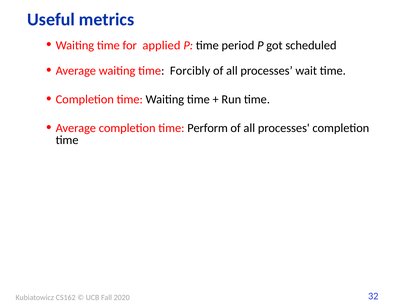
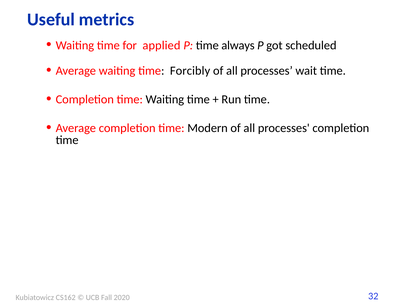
period: period -> always
Perform: Perform -> Modern
